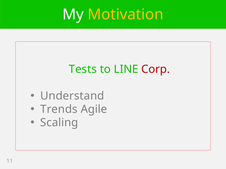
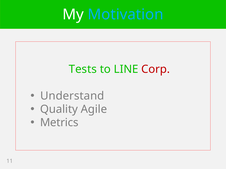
Motivation colour: yellow -> light blue
Trends: Trends -> Quality
Scaling: Scaling -> Metrics
